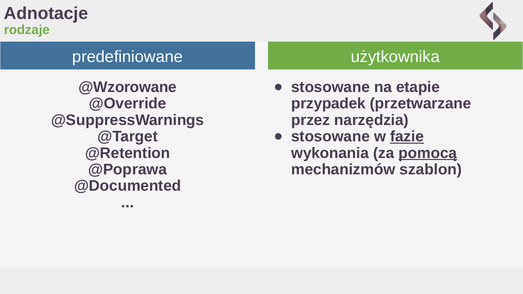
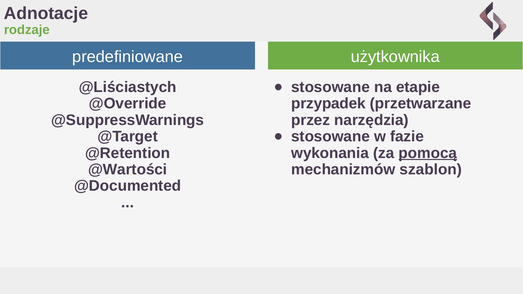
@Wzorowane: @Wzorowane -> @Liściastych
fazie underline: present -> none
@Poprawa: @Poprawa -> @Wartości
